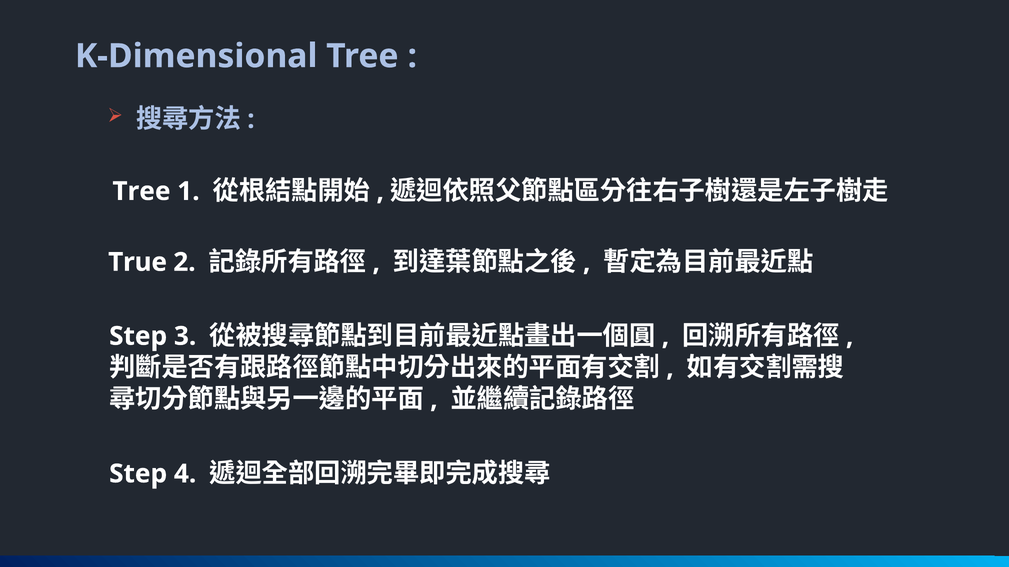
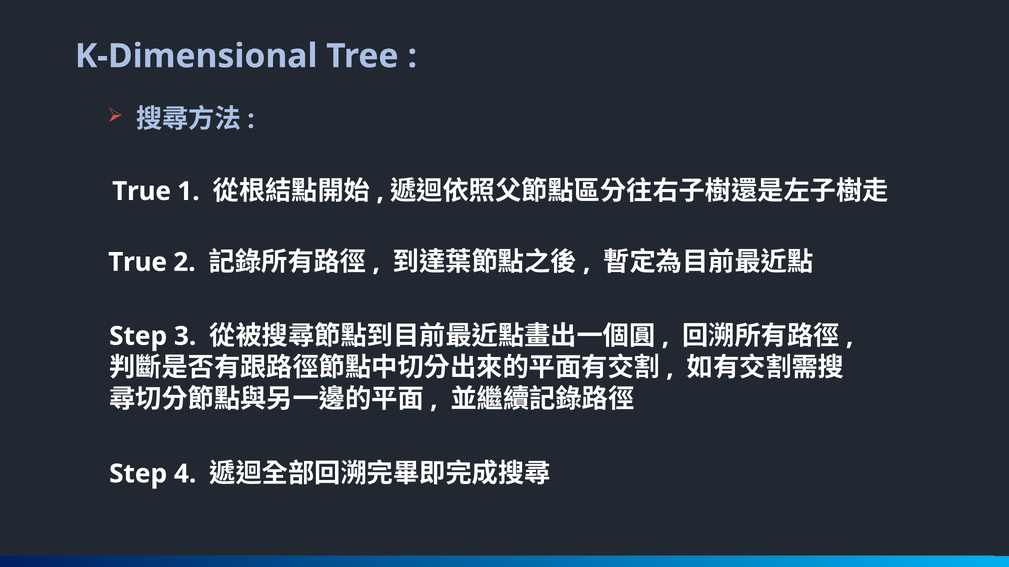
Tree at (141, 192): Tree -> True
